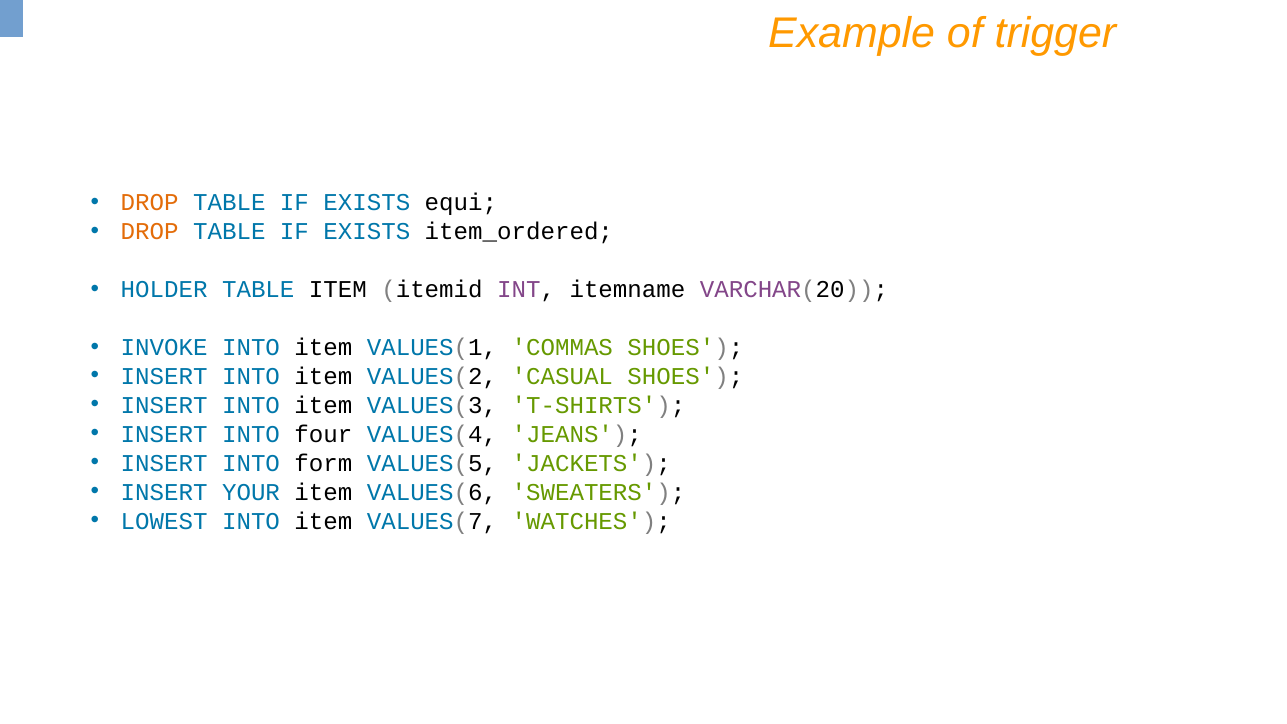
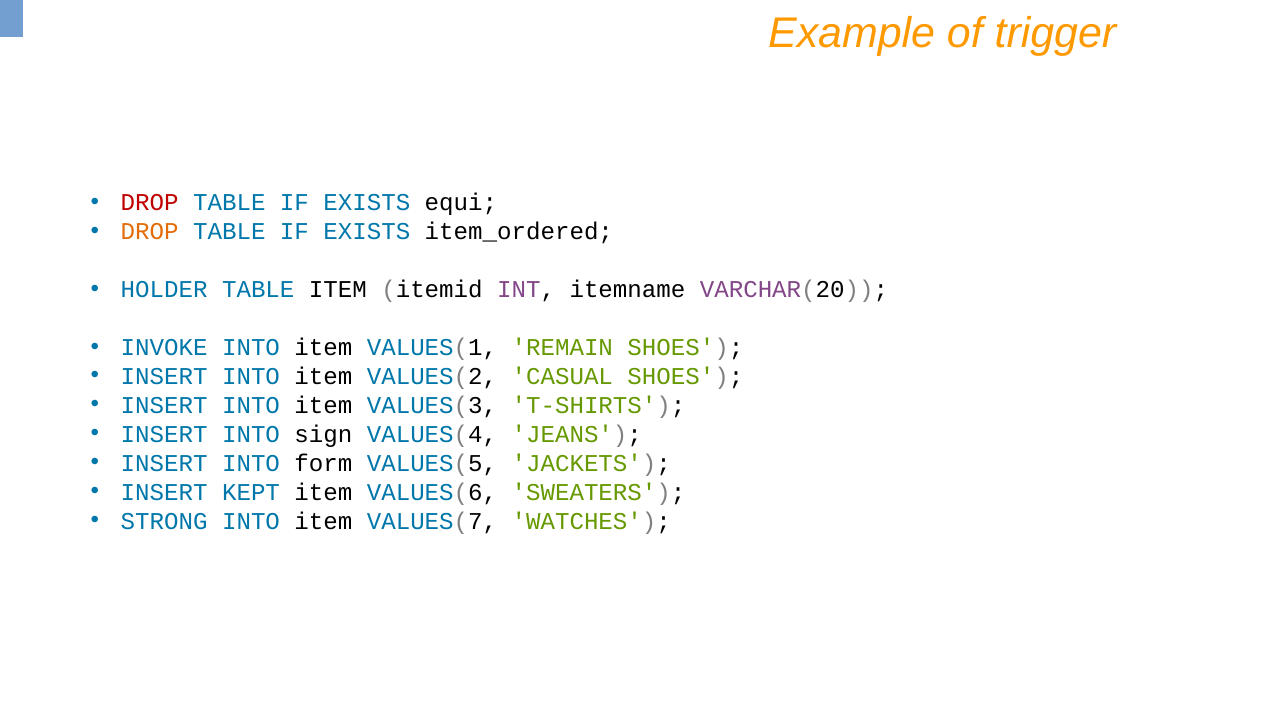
DROP at (150, 203) colour: orange -> red
COMMAS: COMMAS -> REMAIN
four: four -> sign
YOUR: YOUR -> KEPT
LOWEST: LOWEST -> STRONG
